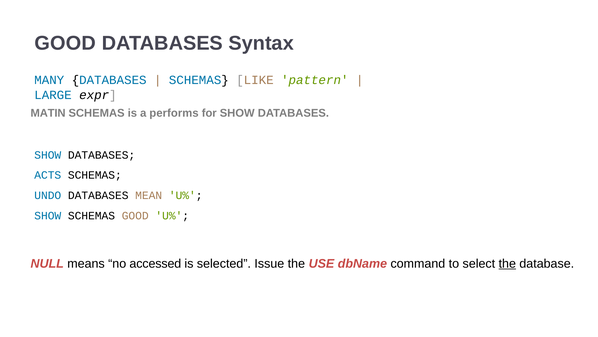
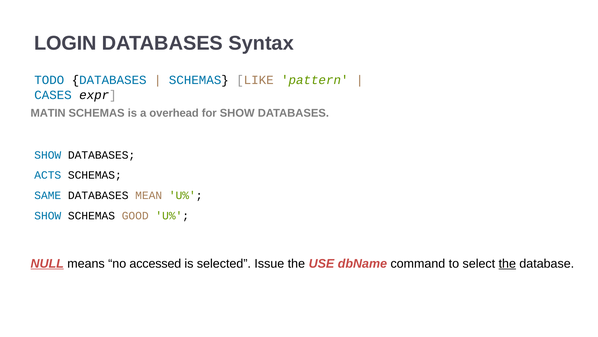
GOOD at (65, 43): GOOD -> LOGIN
MANY: MANY -> TODO
LARGE: LARGE -> CASES
performs: performs -> overhead
UNDO: UNDO -> SAME
NULL underline: none -> present
